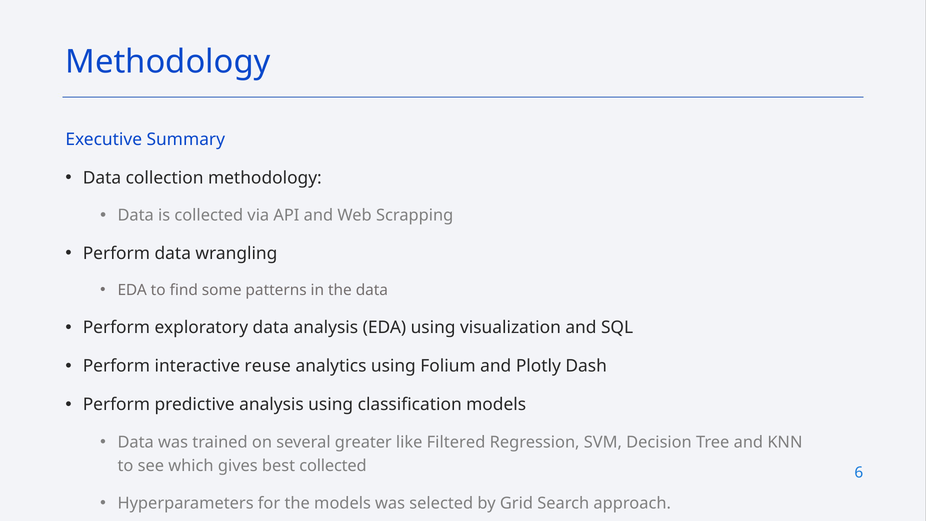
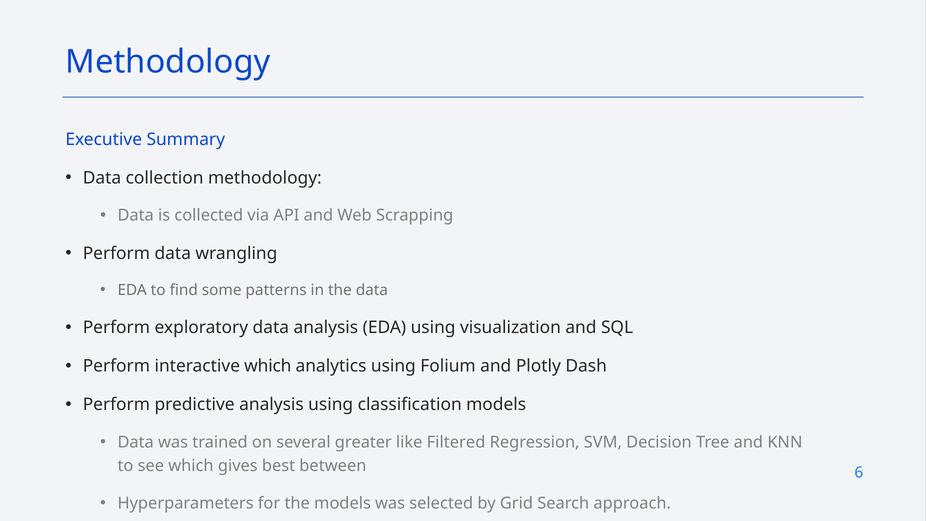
interactive reuse: reuse -> which
best collected: collected -> between
